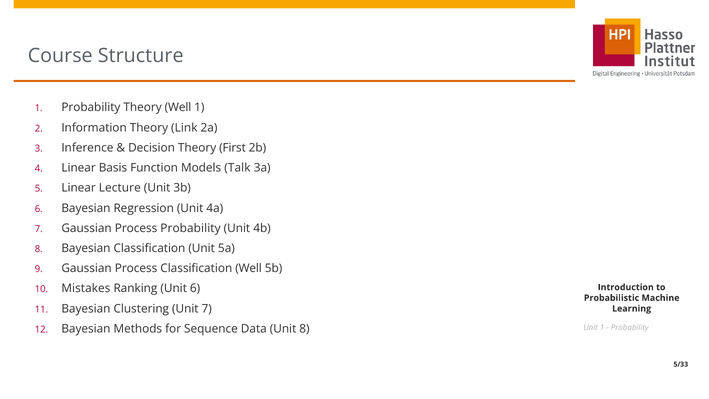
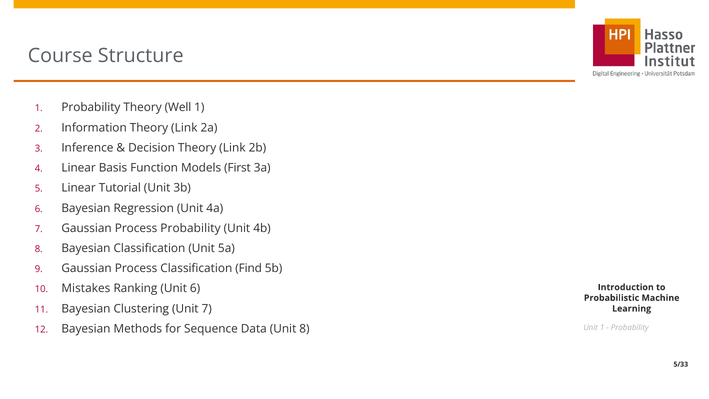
Decision Theory First: First -> Link
Talk: Talk -> First
Lecture: Lecture -> Tutorial
Classification Well: Well -> Find
